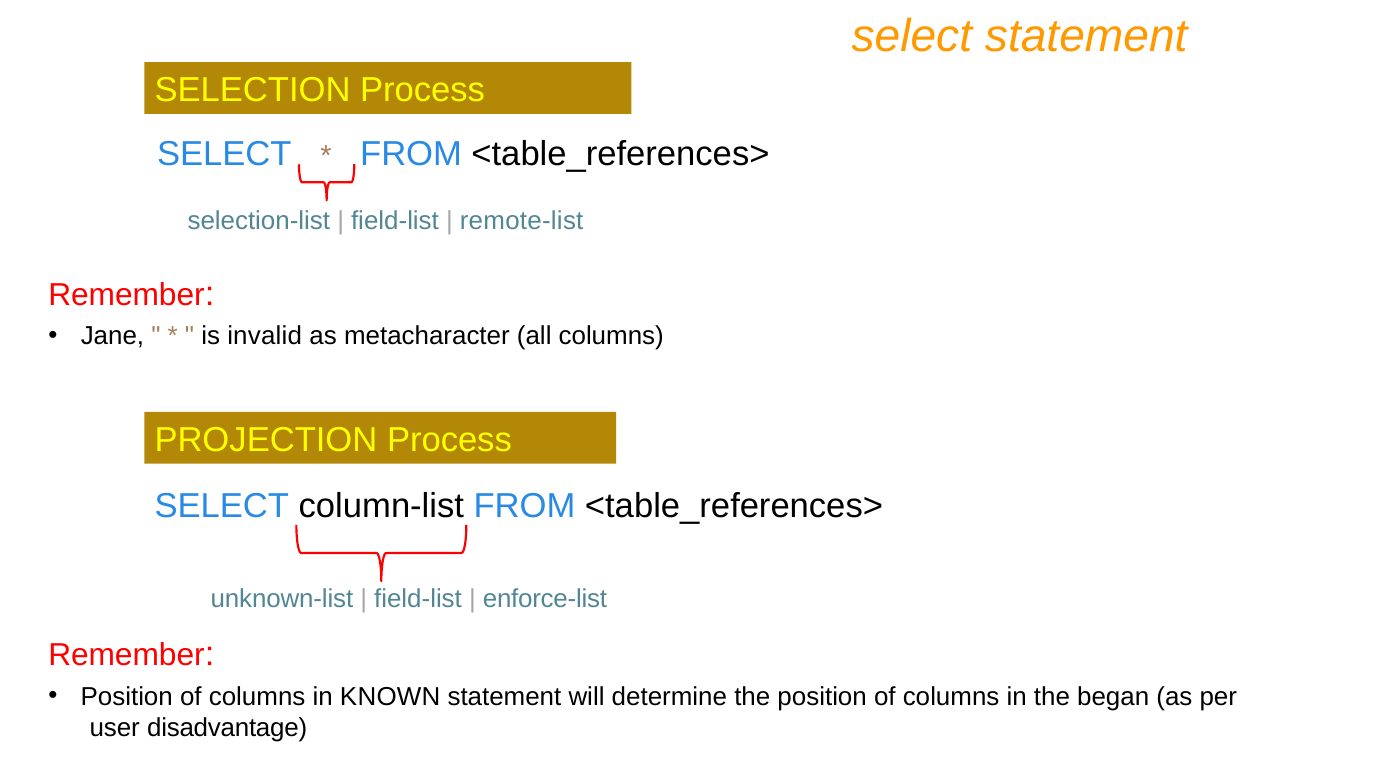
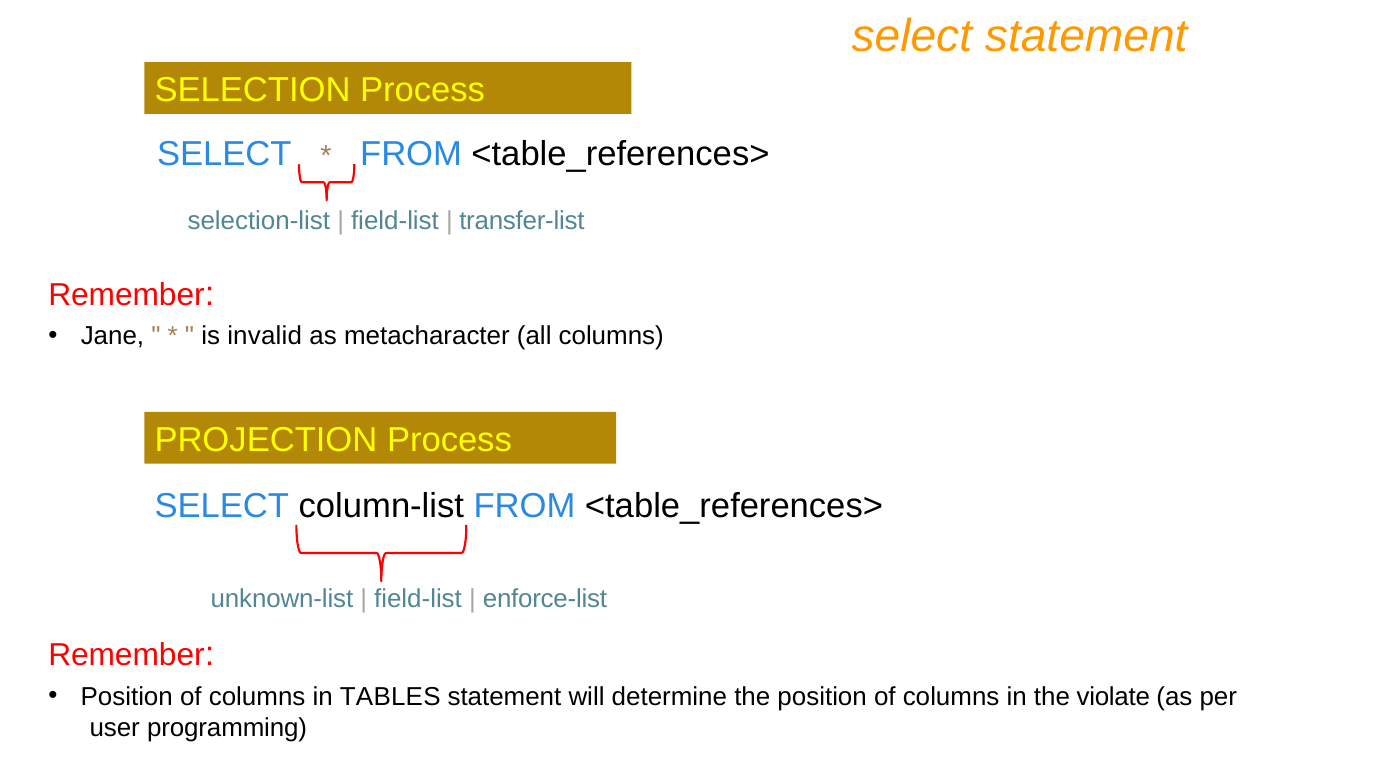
remote-list: remote-list -> transfer-list
KNOWN: KNOWN -> TABLES
began: began -> violate
disadvantage: disadvantage -> programming
